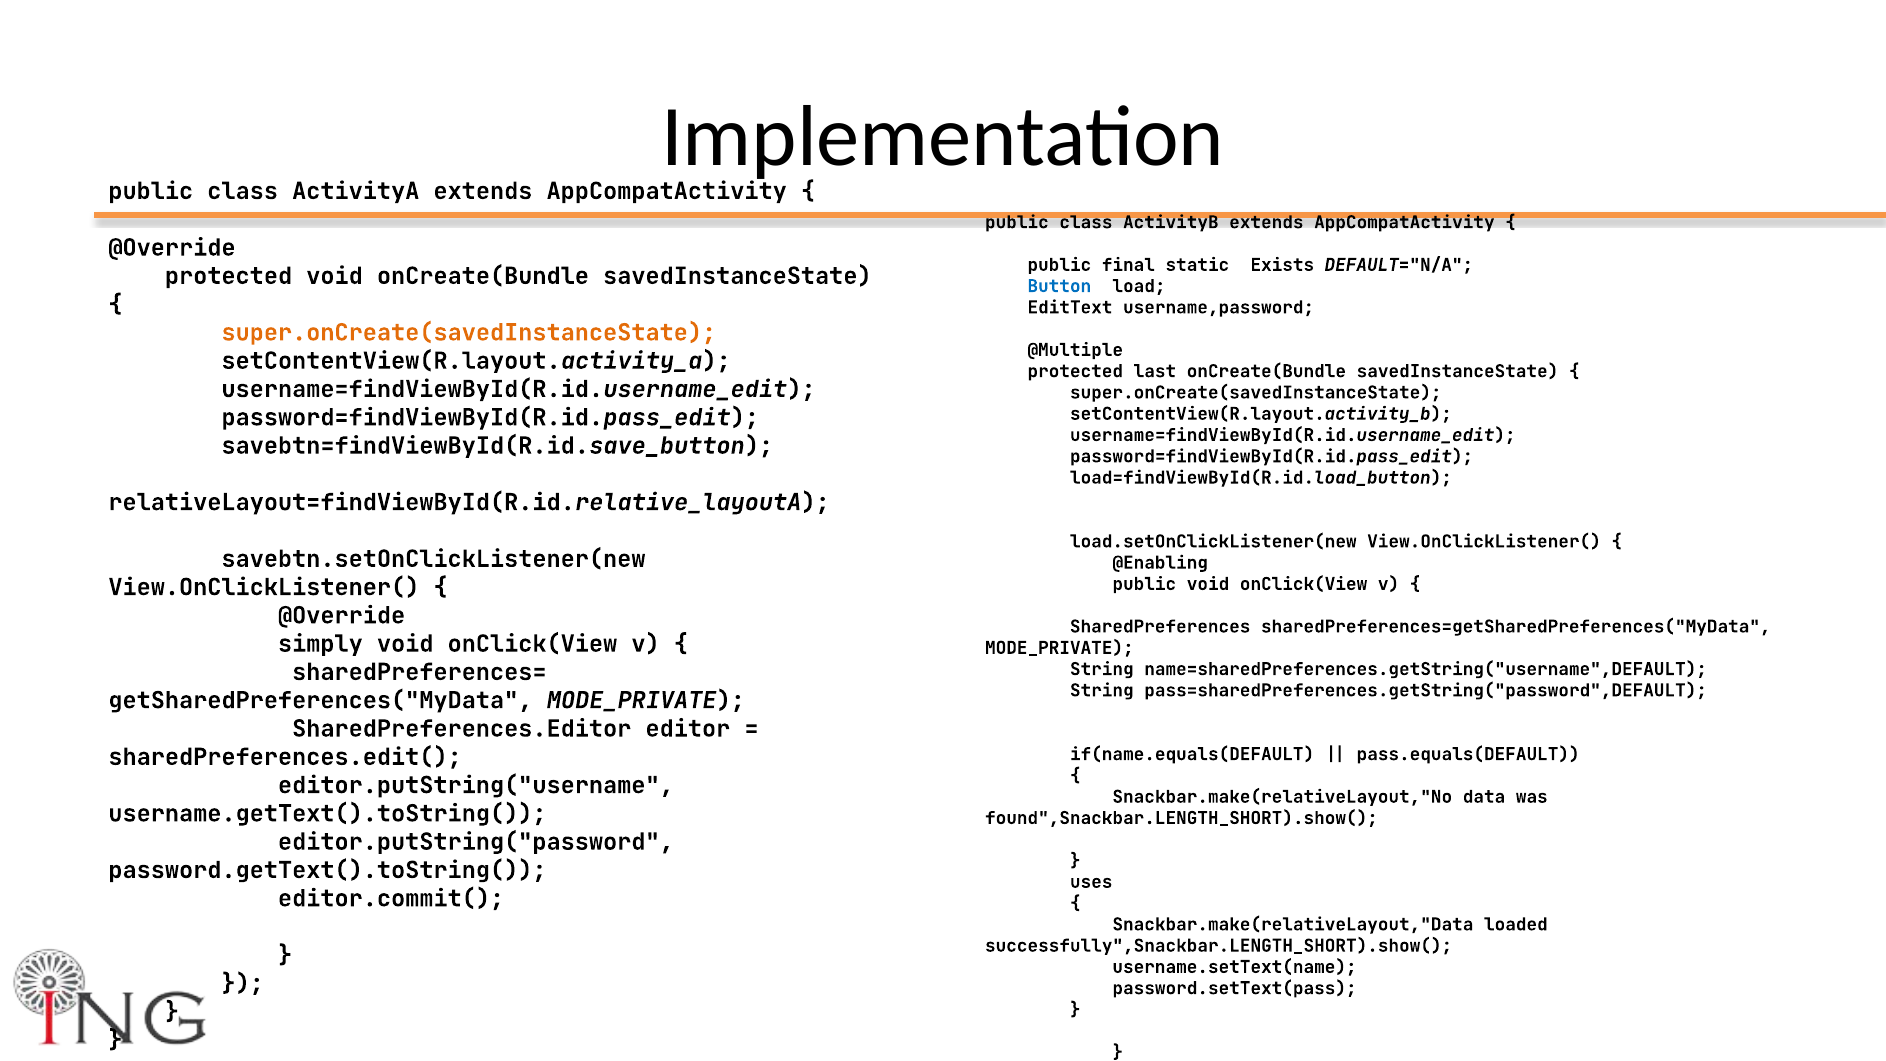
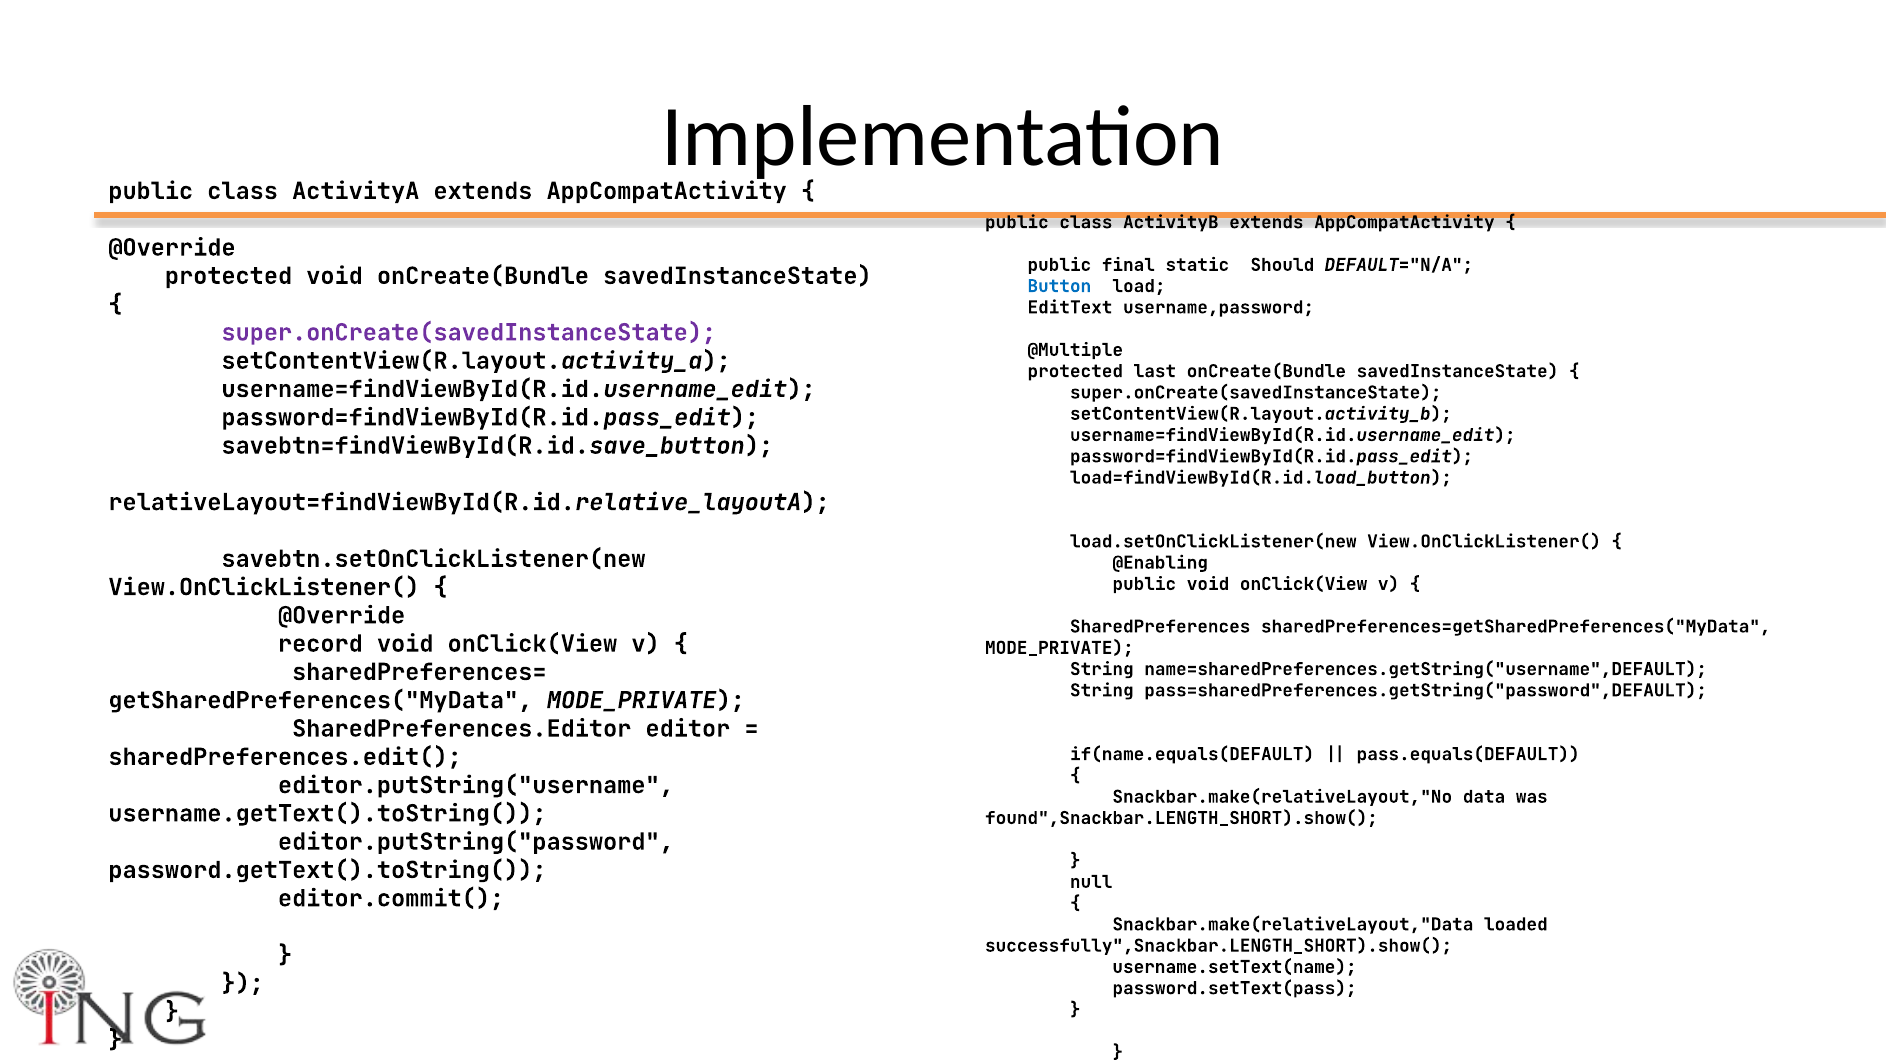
Exists: Exists -> Should
super.onCreate(savedInstanceState at (469, 333) colour: orange -> purple
simply: simply -> record
uses: uses -> null
